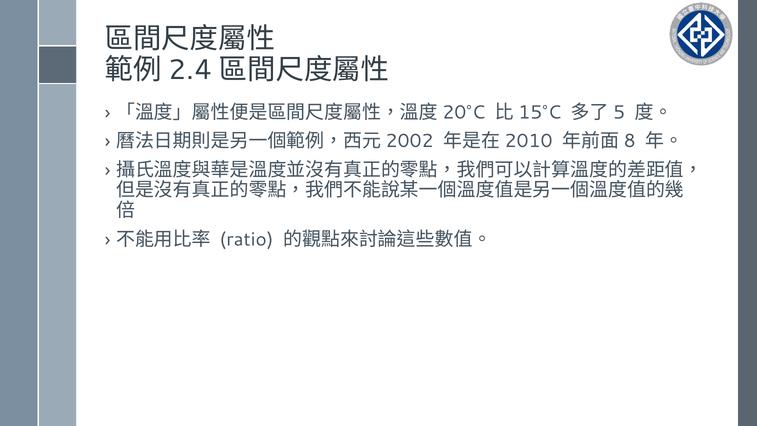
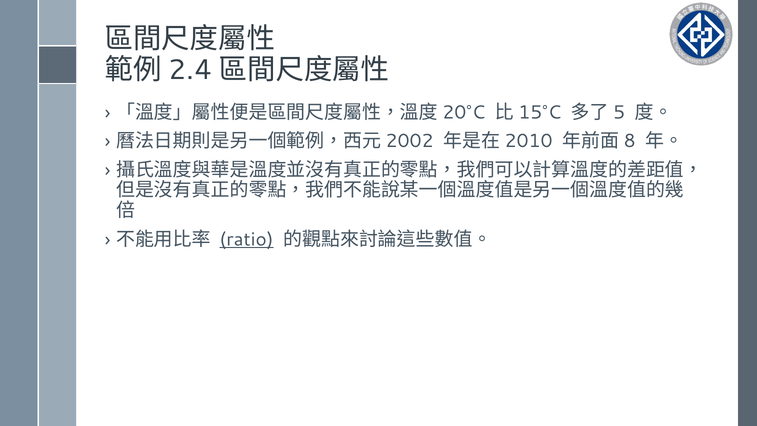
ratio underline: none -> present
